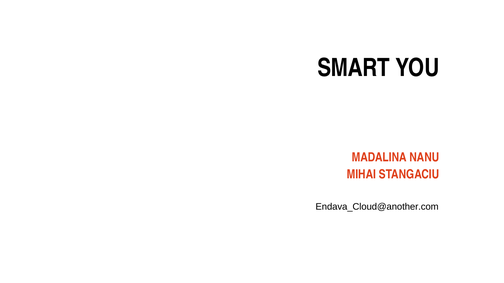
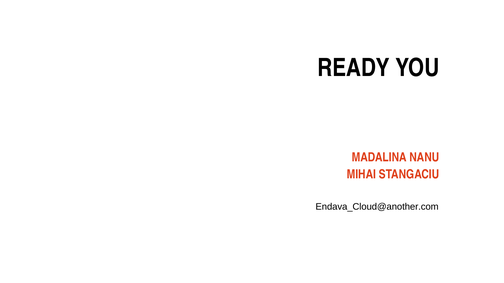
SMART: SMART -> READY
